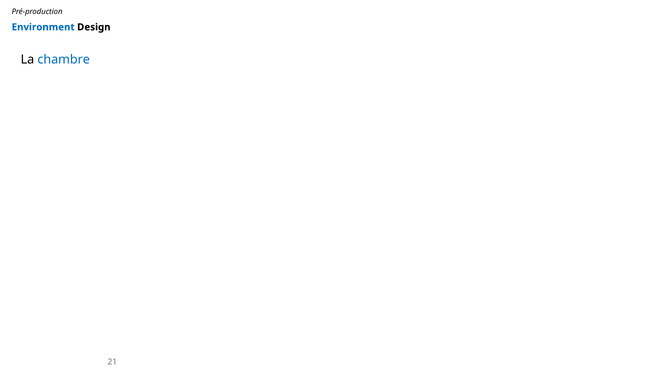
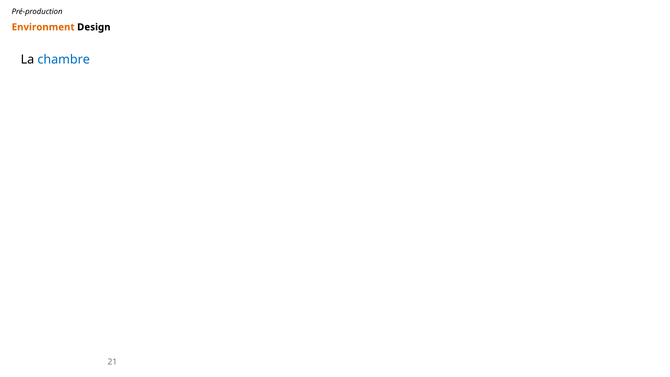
Environment colour: blue -> orange
